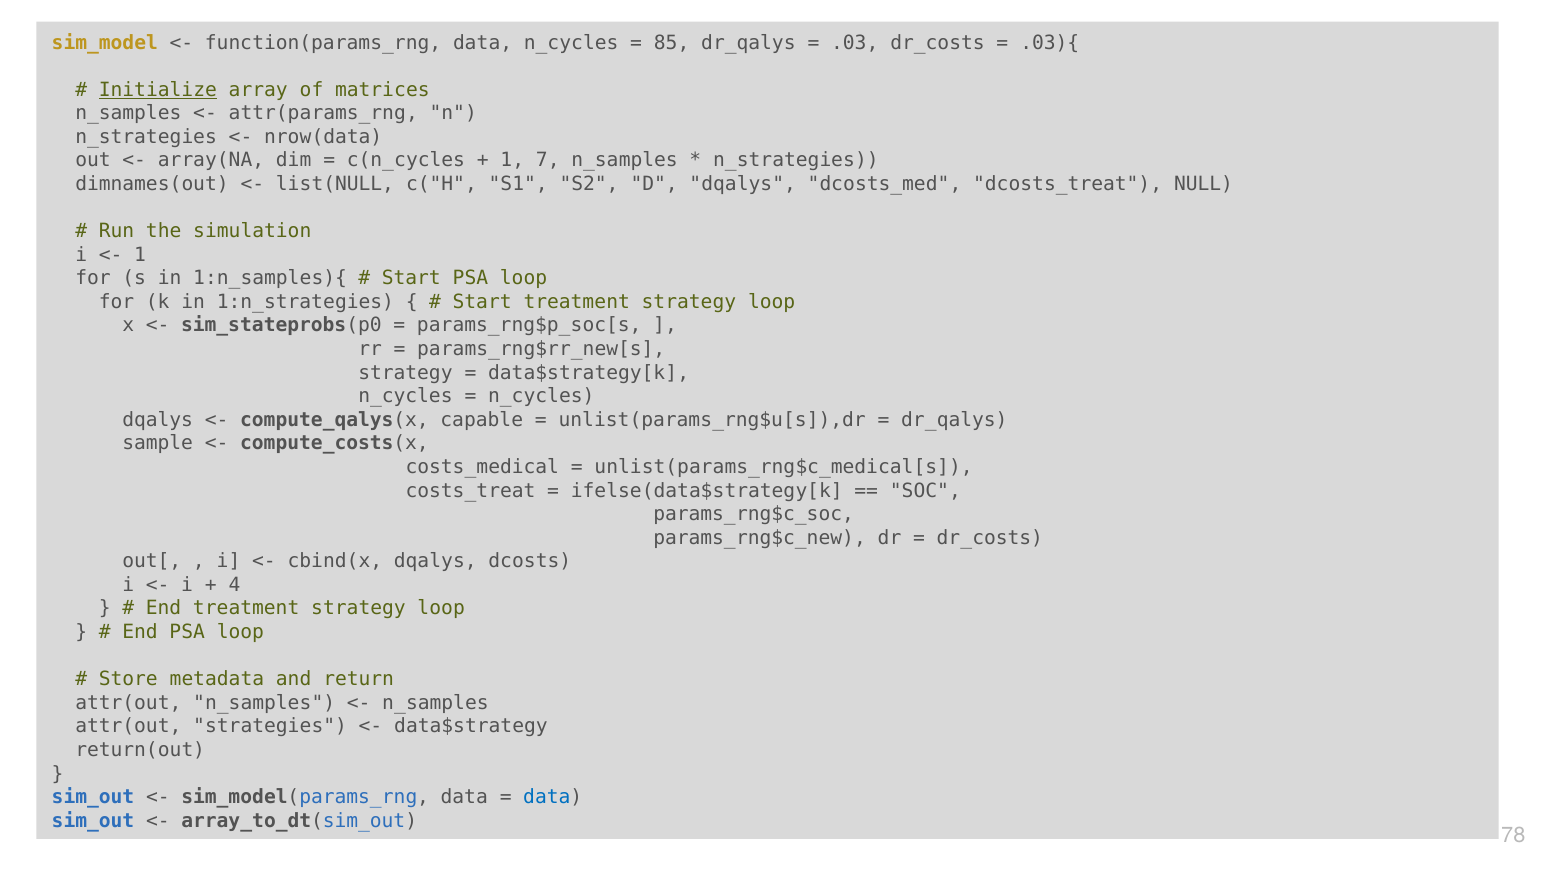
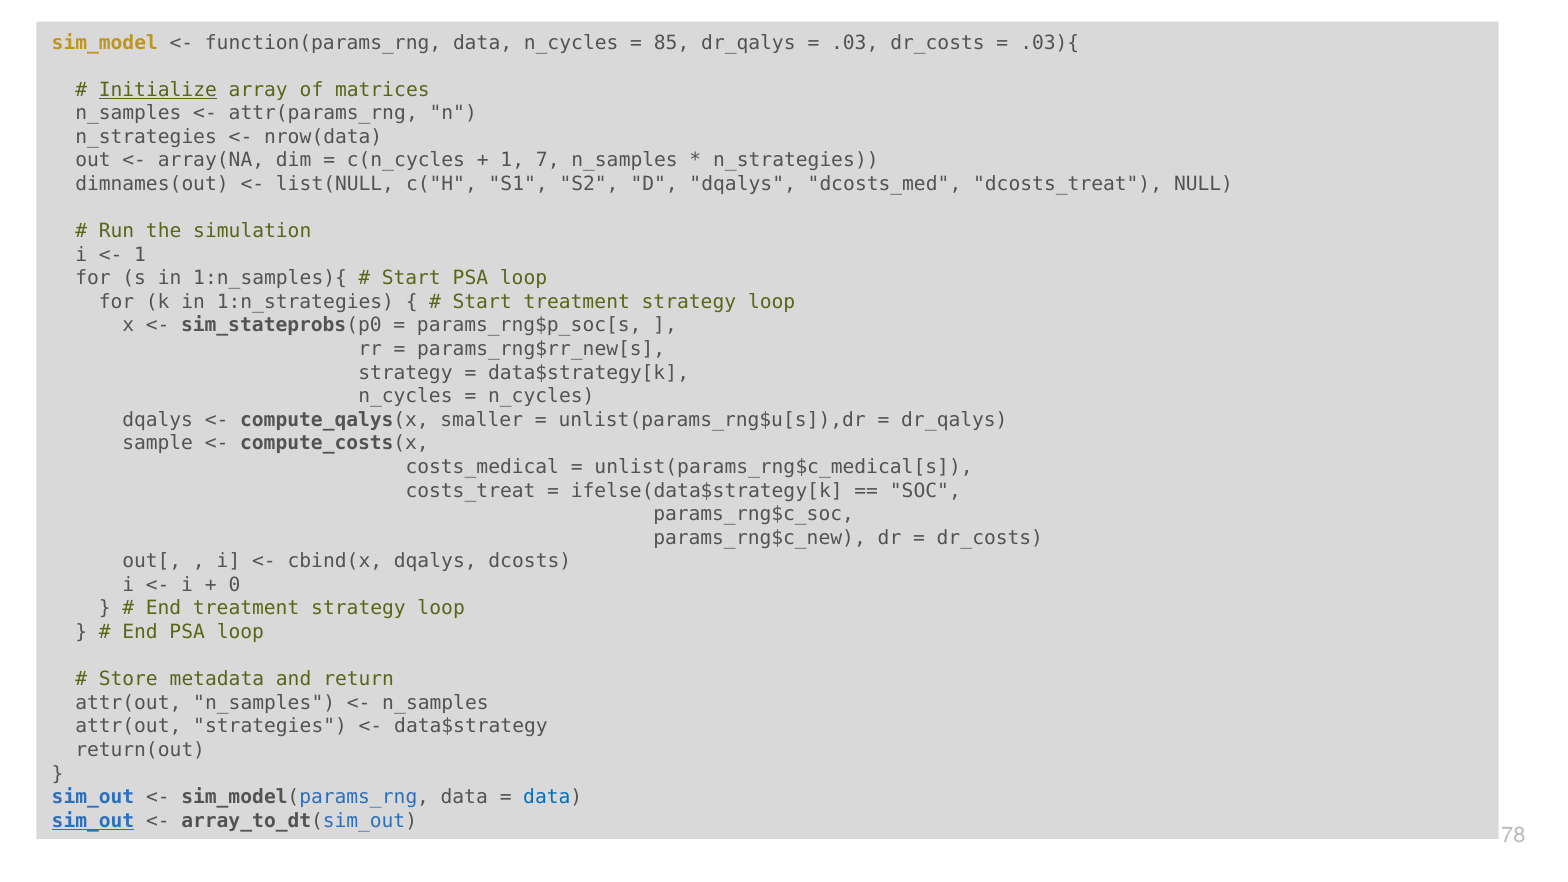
capable: capable -> smaller
4: 4 -> 0
sim_out at (93, 821) underline: none -> present
